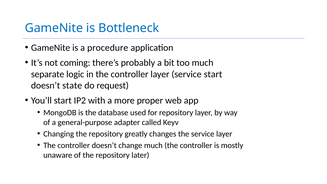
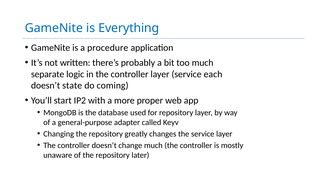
Bottleneck: Bottleneck -> Everything
coming: coming -> written
service start: start -> each
request: request -> coming
